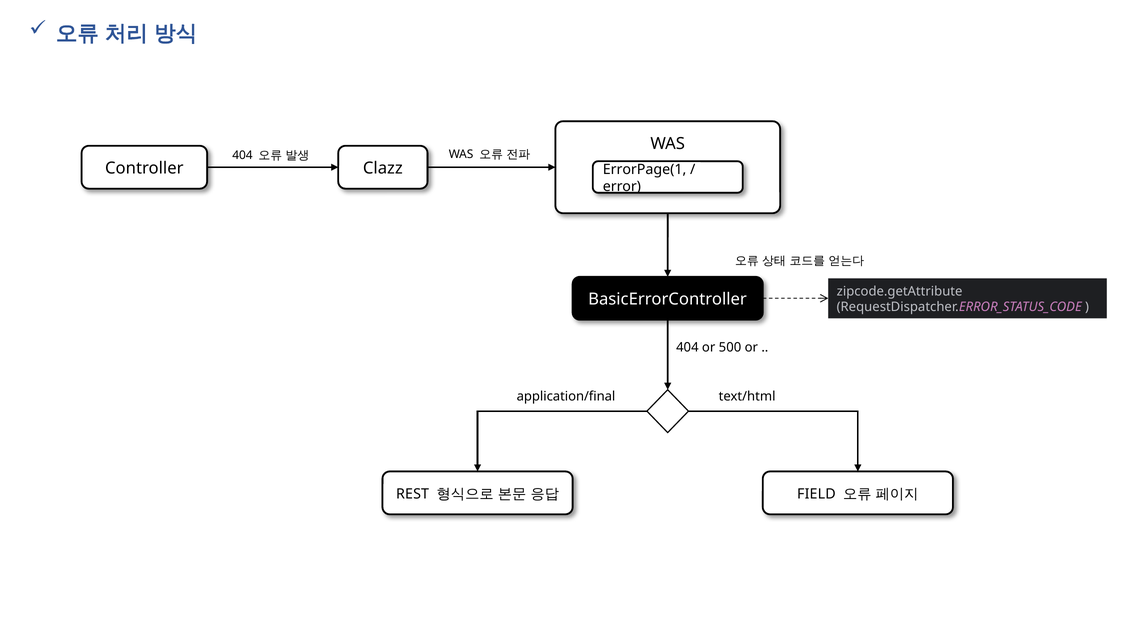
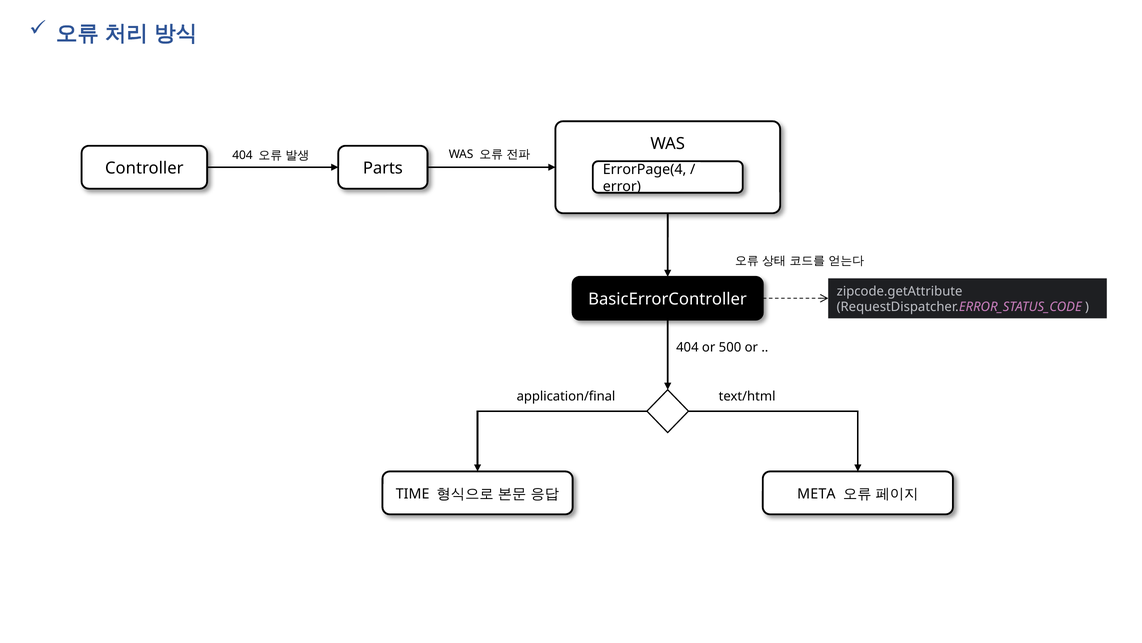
Clazz: Clazz -> Parts
ErrorPage(1: ErrorPage(1 -> ErrorPage(4
REST: REST -> TIME
FIELD: FIELD -> META
